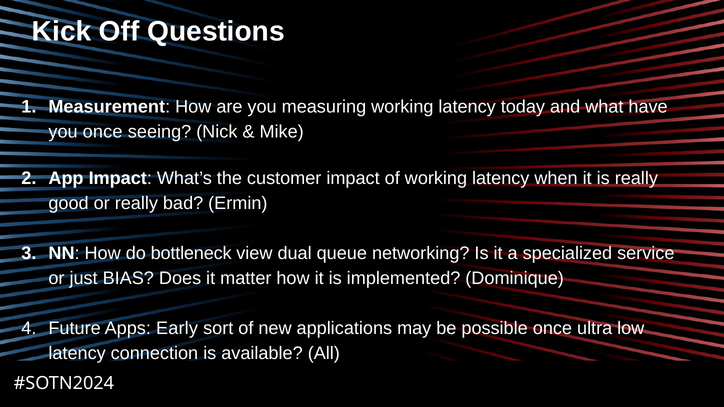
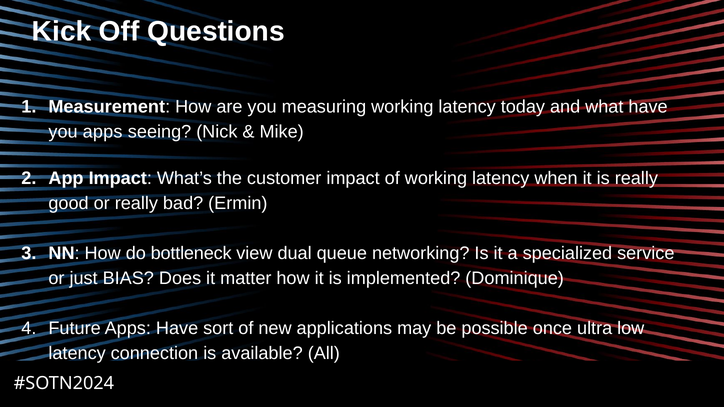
you once: once -> apps
Apps Early: Early -> Have
